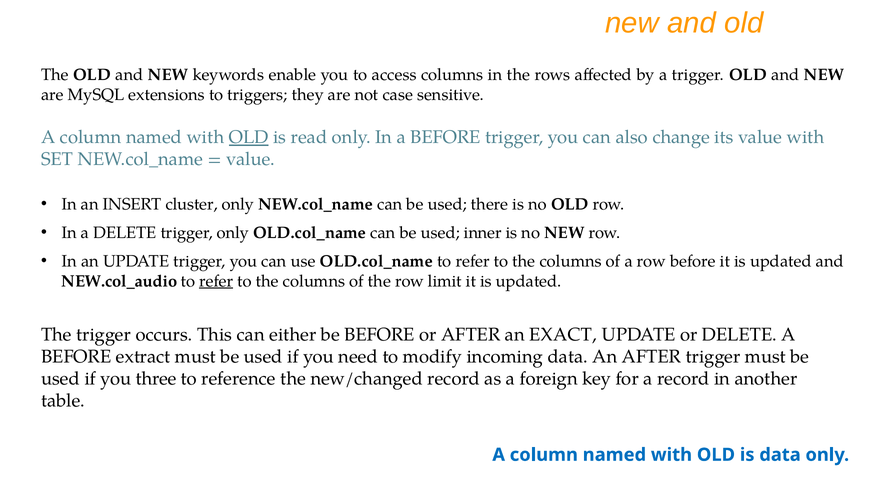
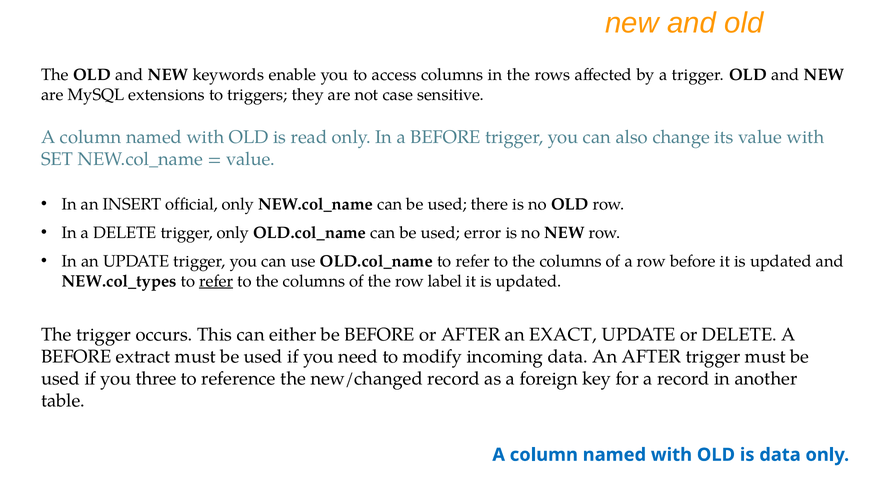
OLD at (249, 137) underline: present -> none
cluster: cluster -> official
inner: inner -> error
NEW.col_audio: NEW.col_audio -> NEW.col_types
limit: limit -> label
